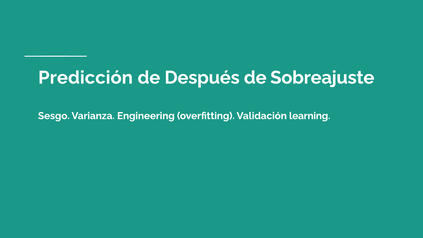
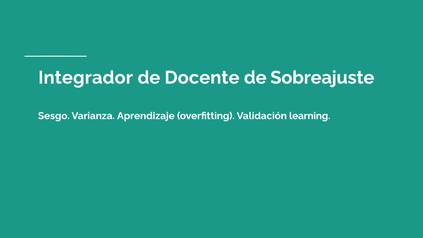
Predicción: Predicción -> Integrador
Después: Después -> Docente
Engineering: Engineering -> Aprendizaje
